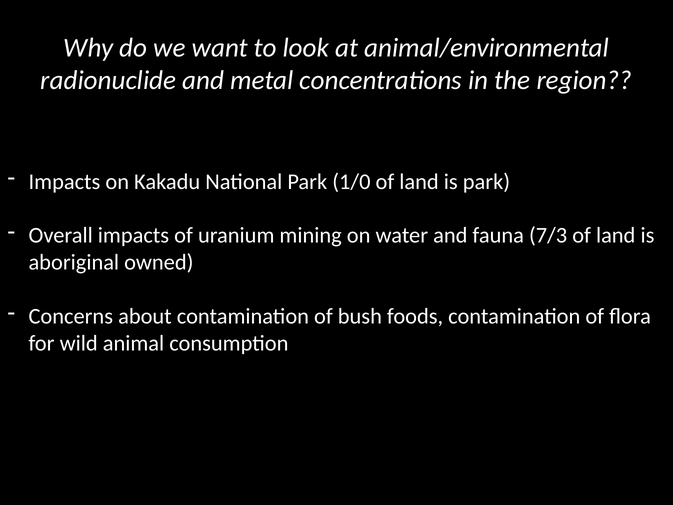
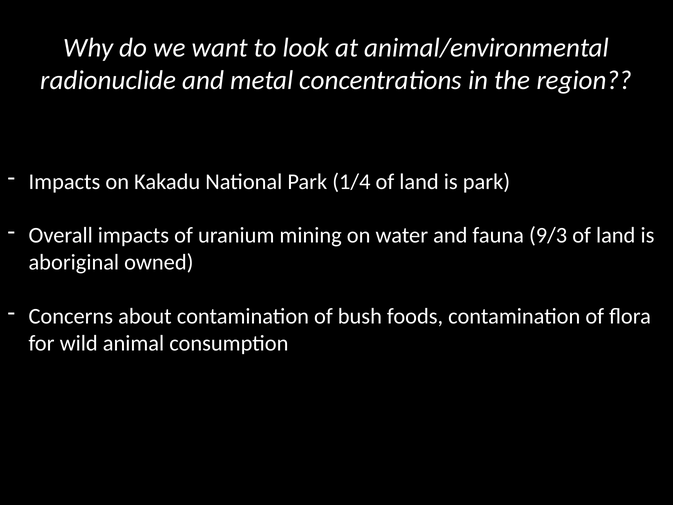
1/0: 1/0 -> 1/4
7/3: 7/3 -> 9/3
